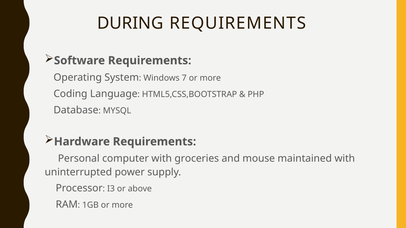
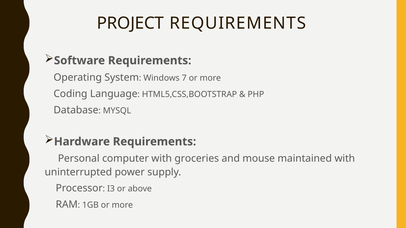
DURING: DURING -> PROJECT
